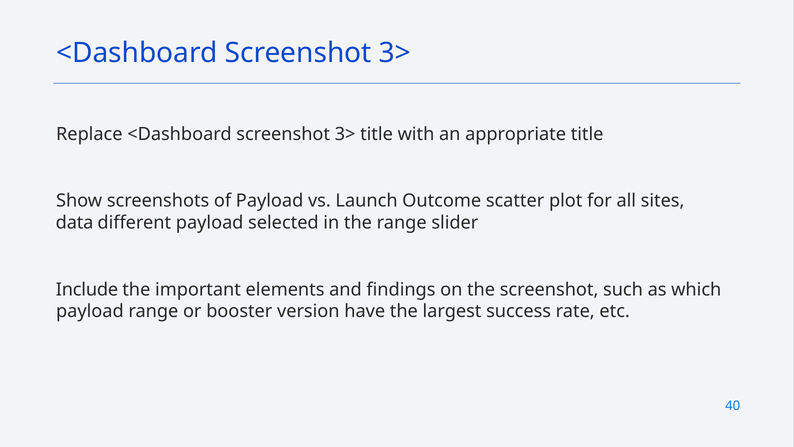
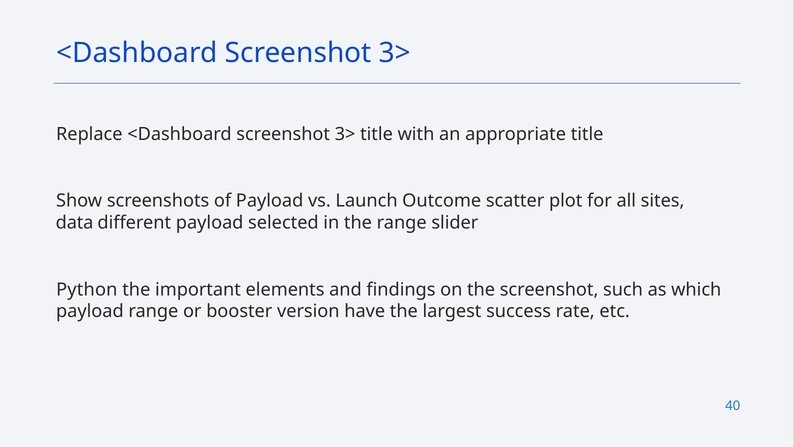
Include: Include -> Python
